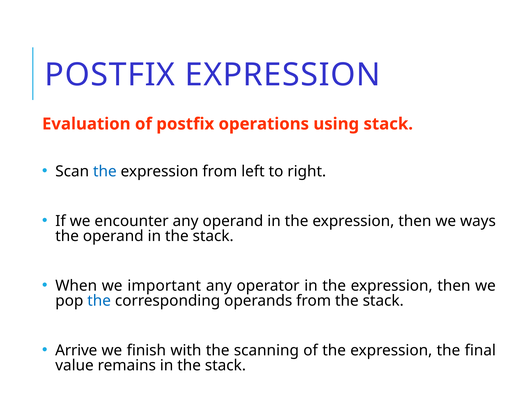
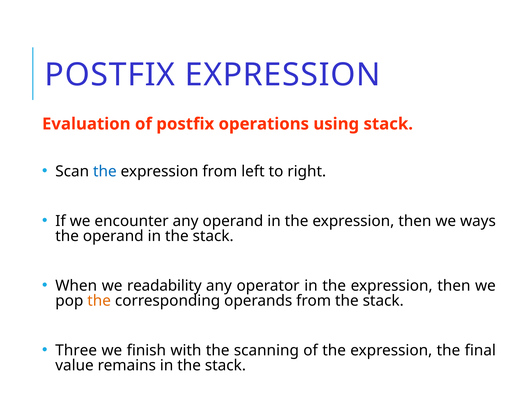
important: important -> readability
the at (99, 300) colour: blue -> orange
Arrive: Arrive -> Three
